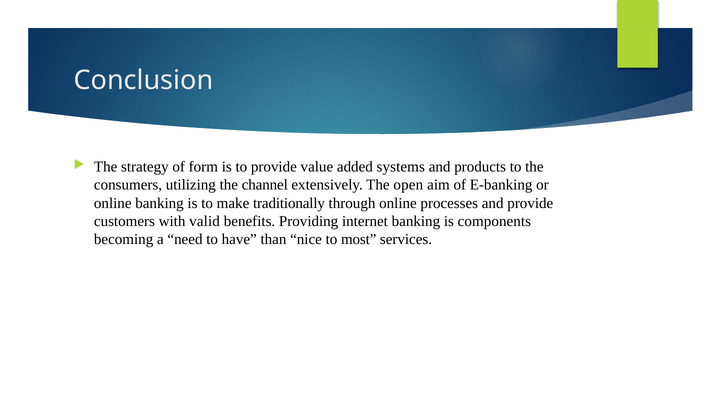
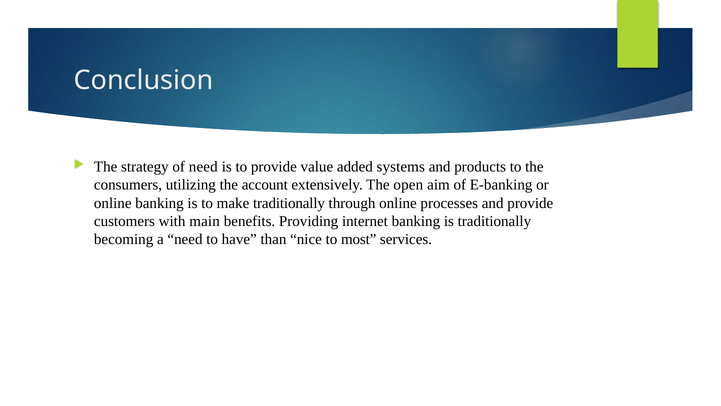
of form: form -> need
channel: channel -> account
valid: valid -> main
is components: components -> traditionally
